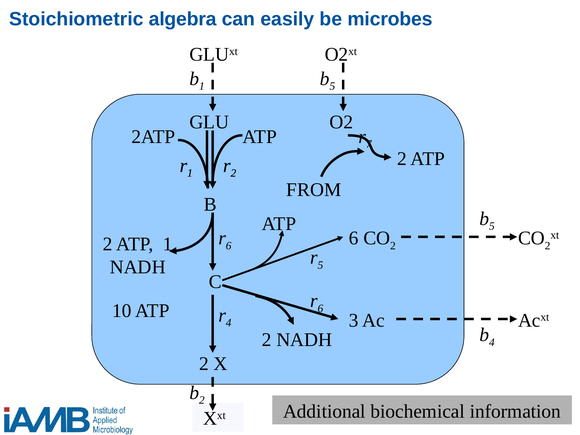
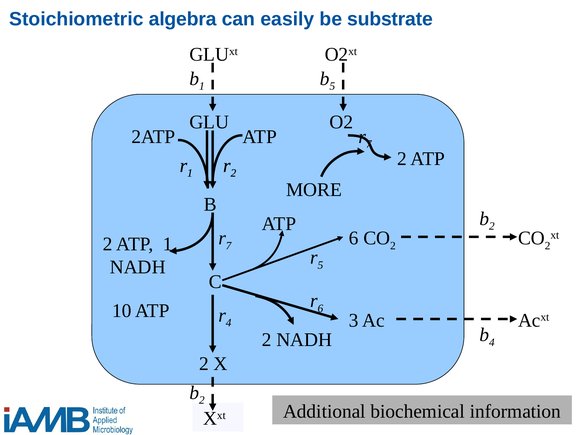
microbes: microbes -> substrate
FROM: FROM -> MORE
5 at (492, 226): 5 -> 2
6 at (229, 246): 6 -> 7
